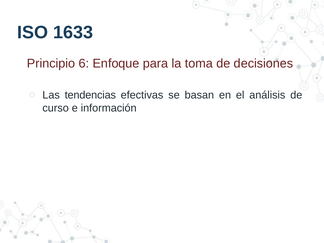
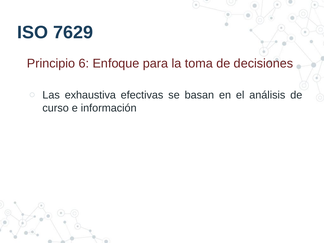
1633: 1633 -> 7629
tendencias: tendencias -> exhaustiva
